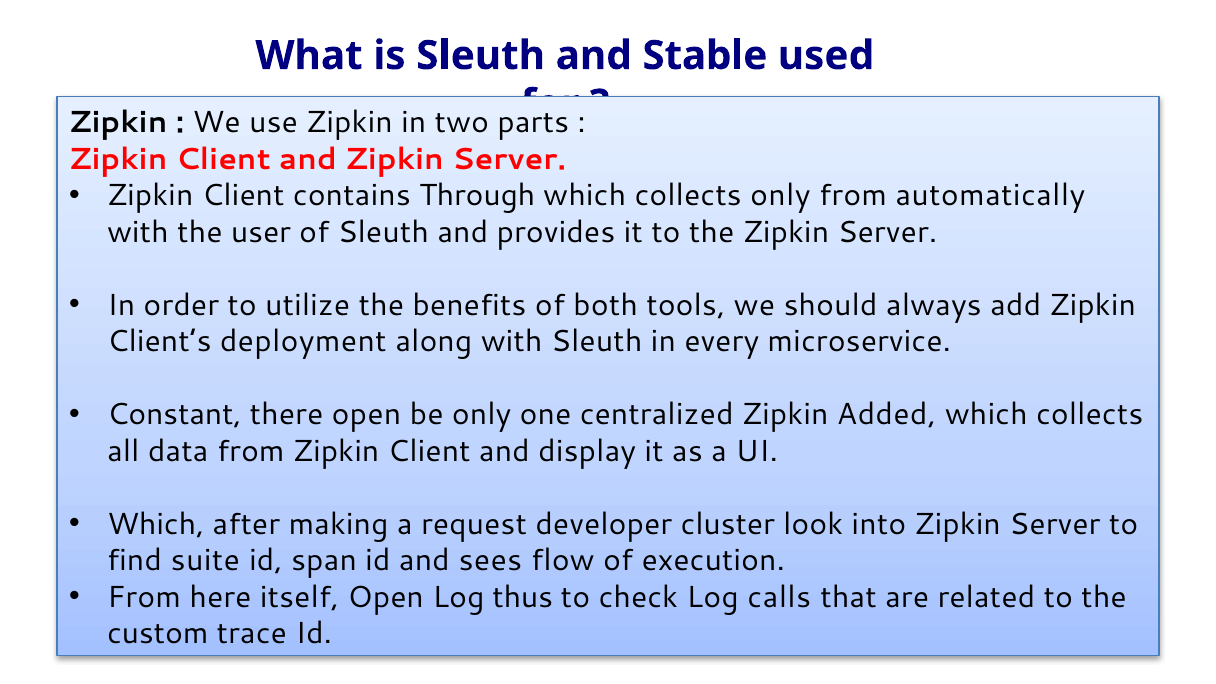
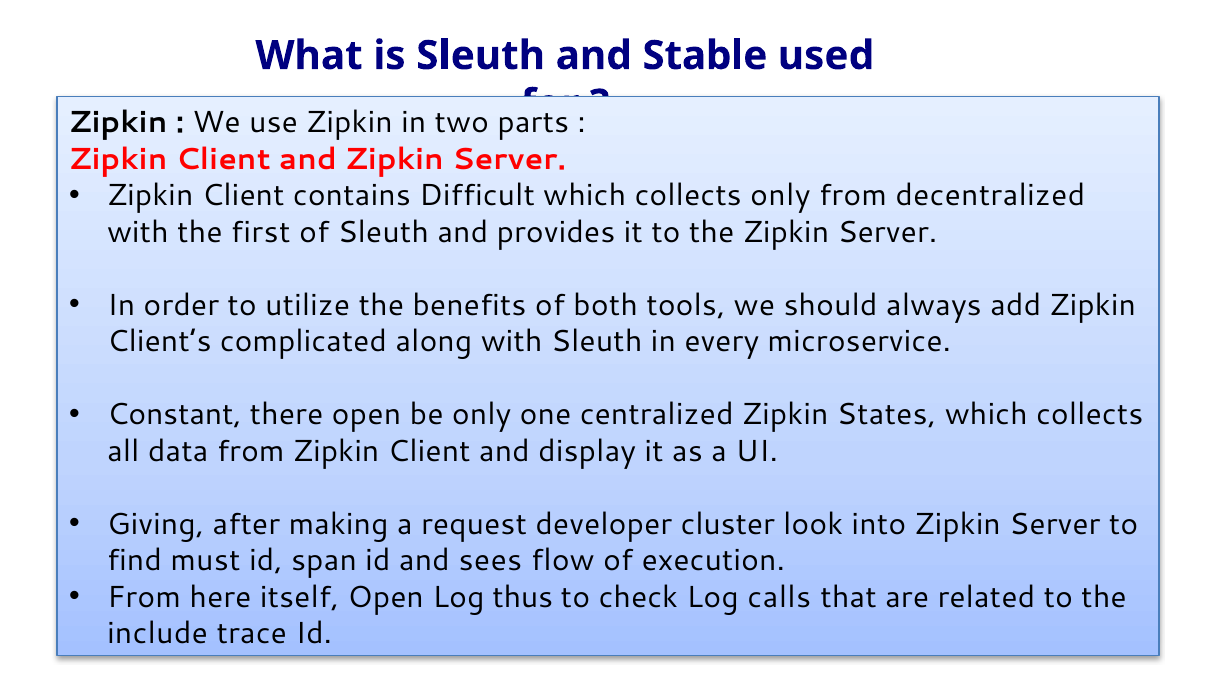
Through: Through -> Difficult
automatically: automatically -> decentralized
user: user -> first
deployment: deployment -> complicated
Added: Added -> States
Which at (156, 524): Which -> Giving
suite: suite -> must
custom: custom -> include
